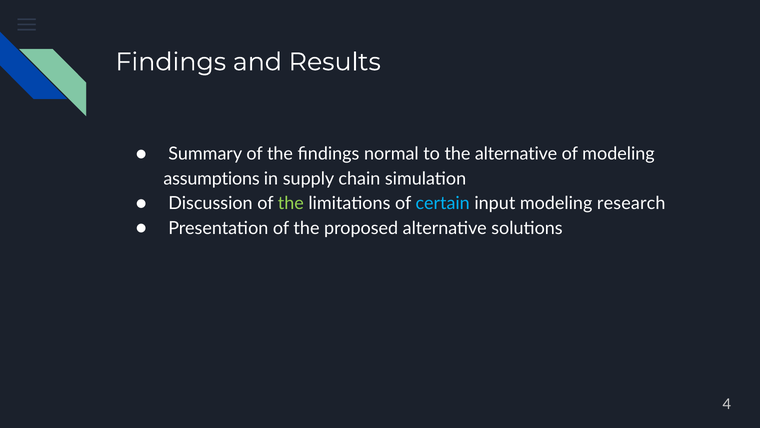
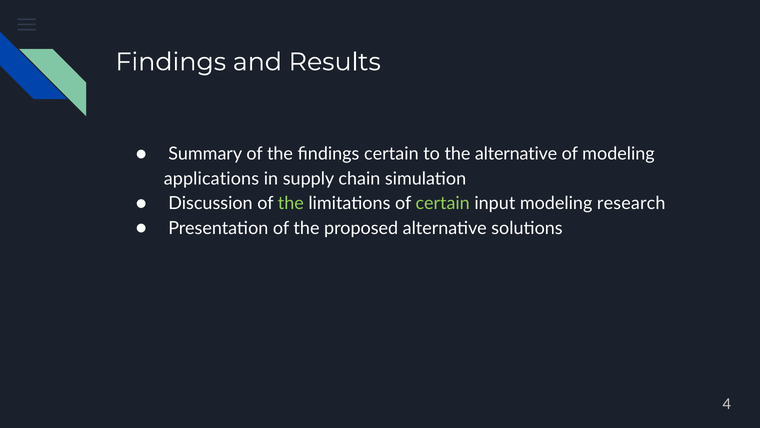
findings normal: normal -> certain
assumptions: assumptions -> applications
certain at (443, 203) colour: light blue -> light green
